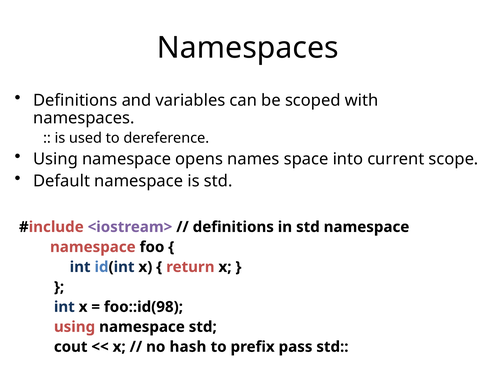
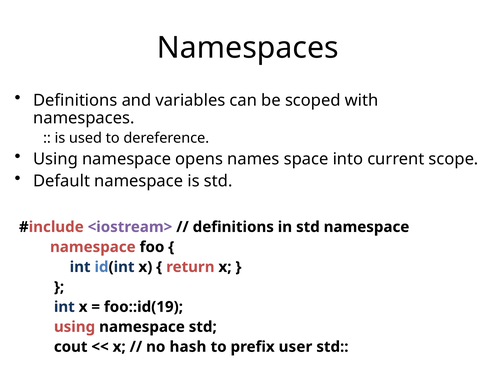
foo::id(98: foo::id(98 -> foo::id(19
pass: pass -> user
